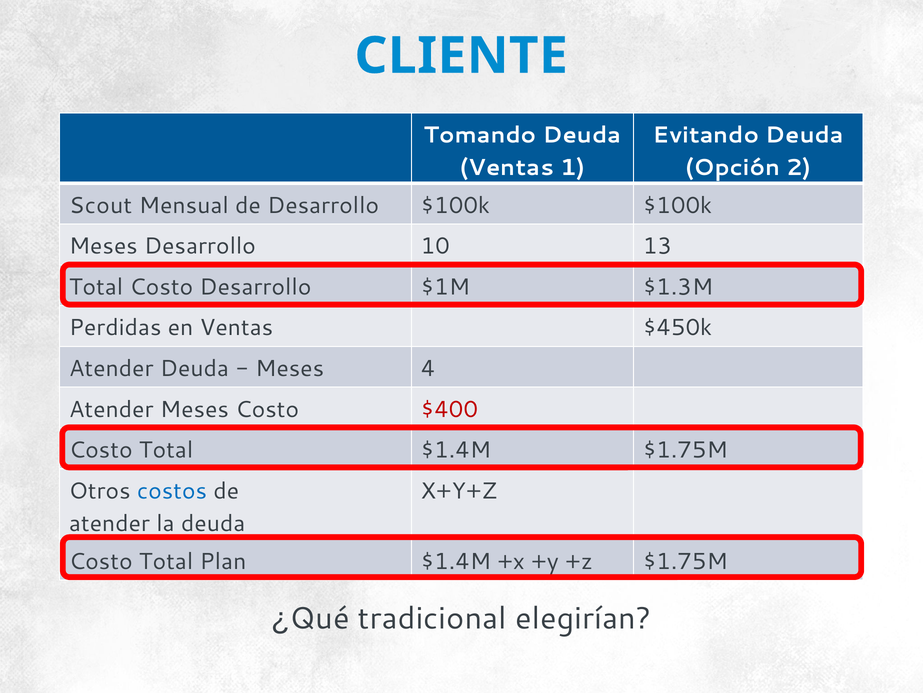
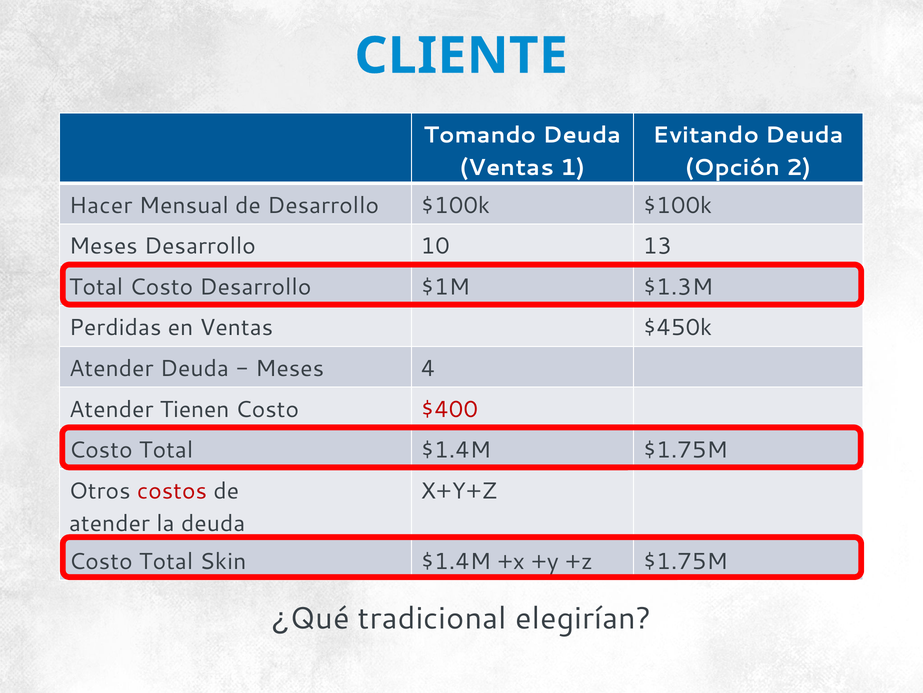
Scout: Scout -> Hacer
Atender Meses: Meses -> Tienen
costos colour: blue -> red
Plan: Plan -> Skin
